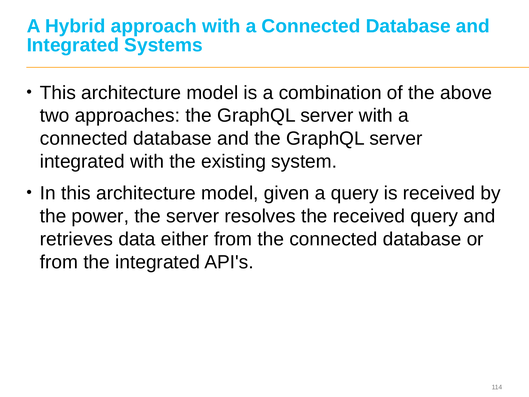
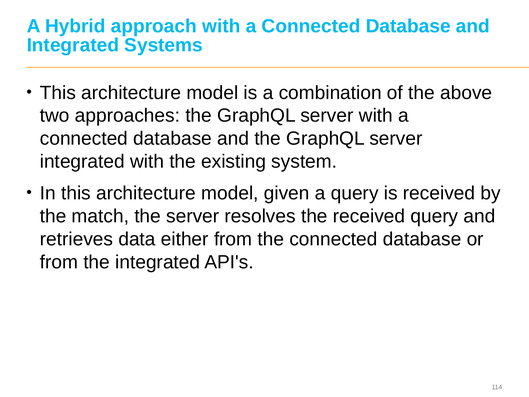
power: power -> match
